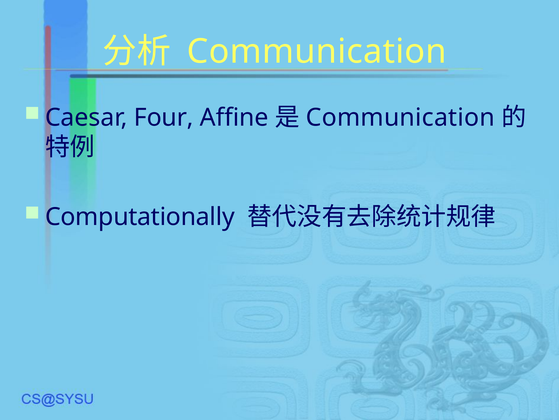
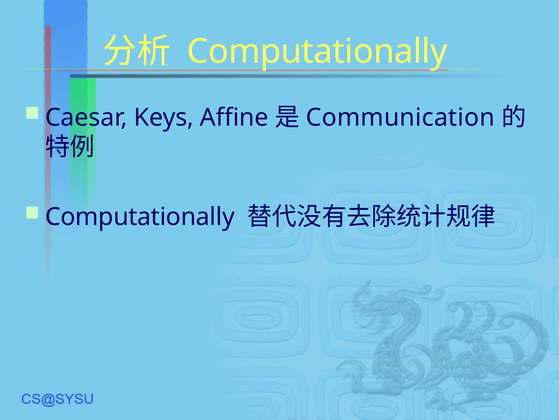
Communication at (317, 51): Communication -> Computationally
Four: Four -> Keys
